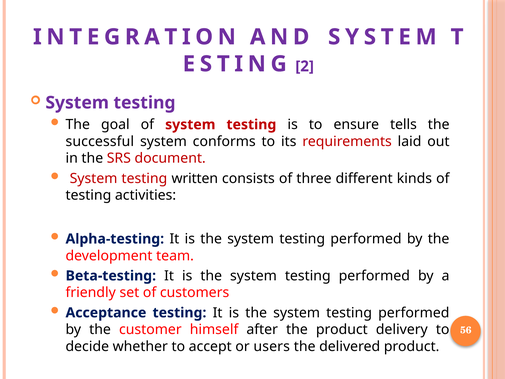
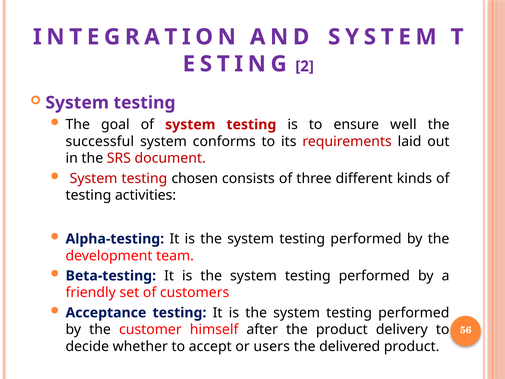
tells: tells -> well
written: written -> chosen
